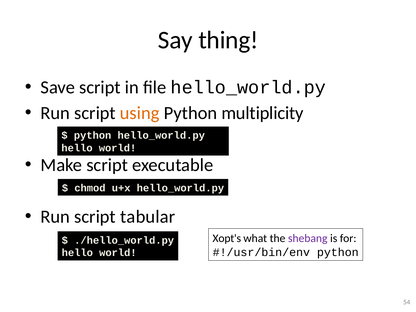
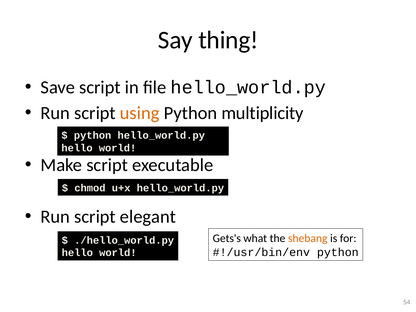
tabular: tabular -> elegant
Xopt's: Xopt's -> Gets's
shebang colour: purple -> orange
